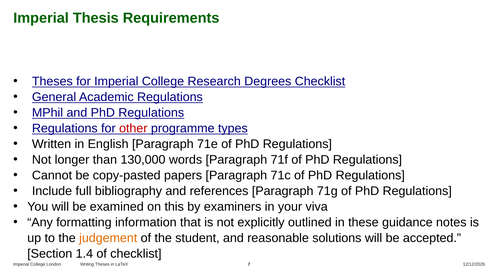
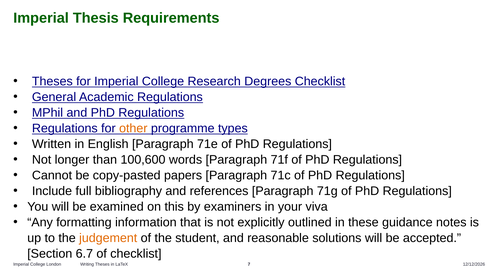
other colour: red -> orange
130,000: 130,000 -> 100,600
1.4: 1.4 -> 6.7
